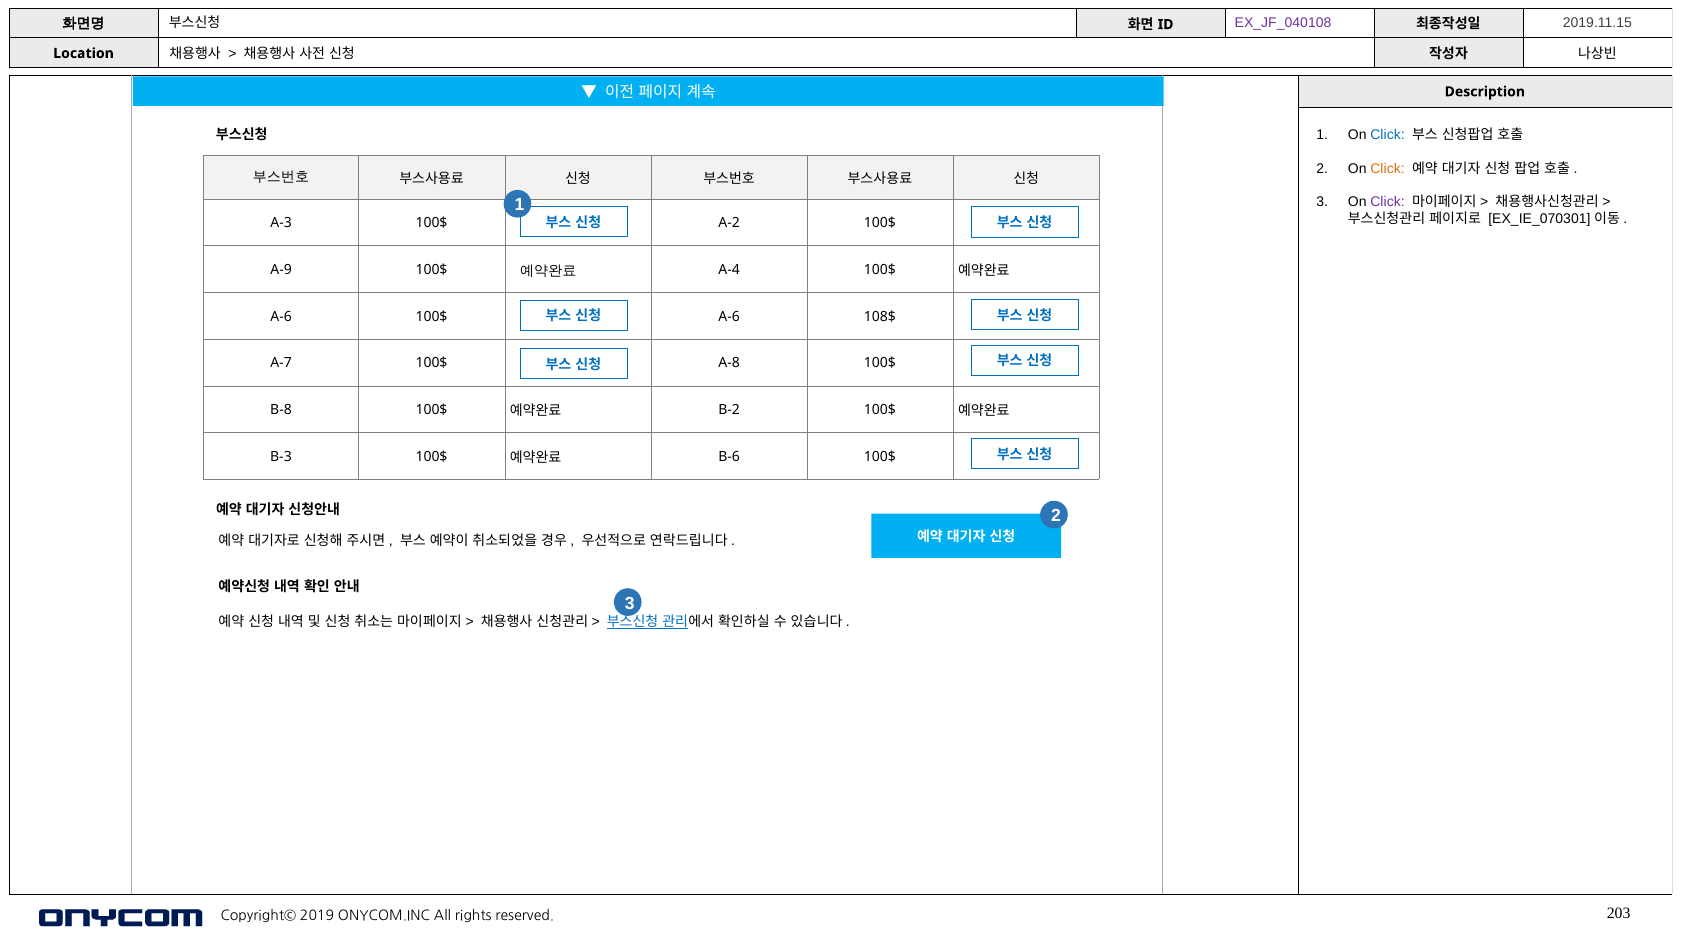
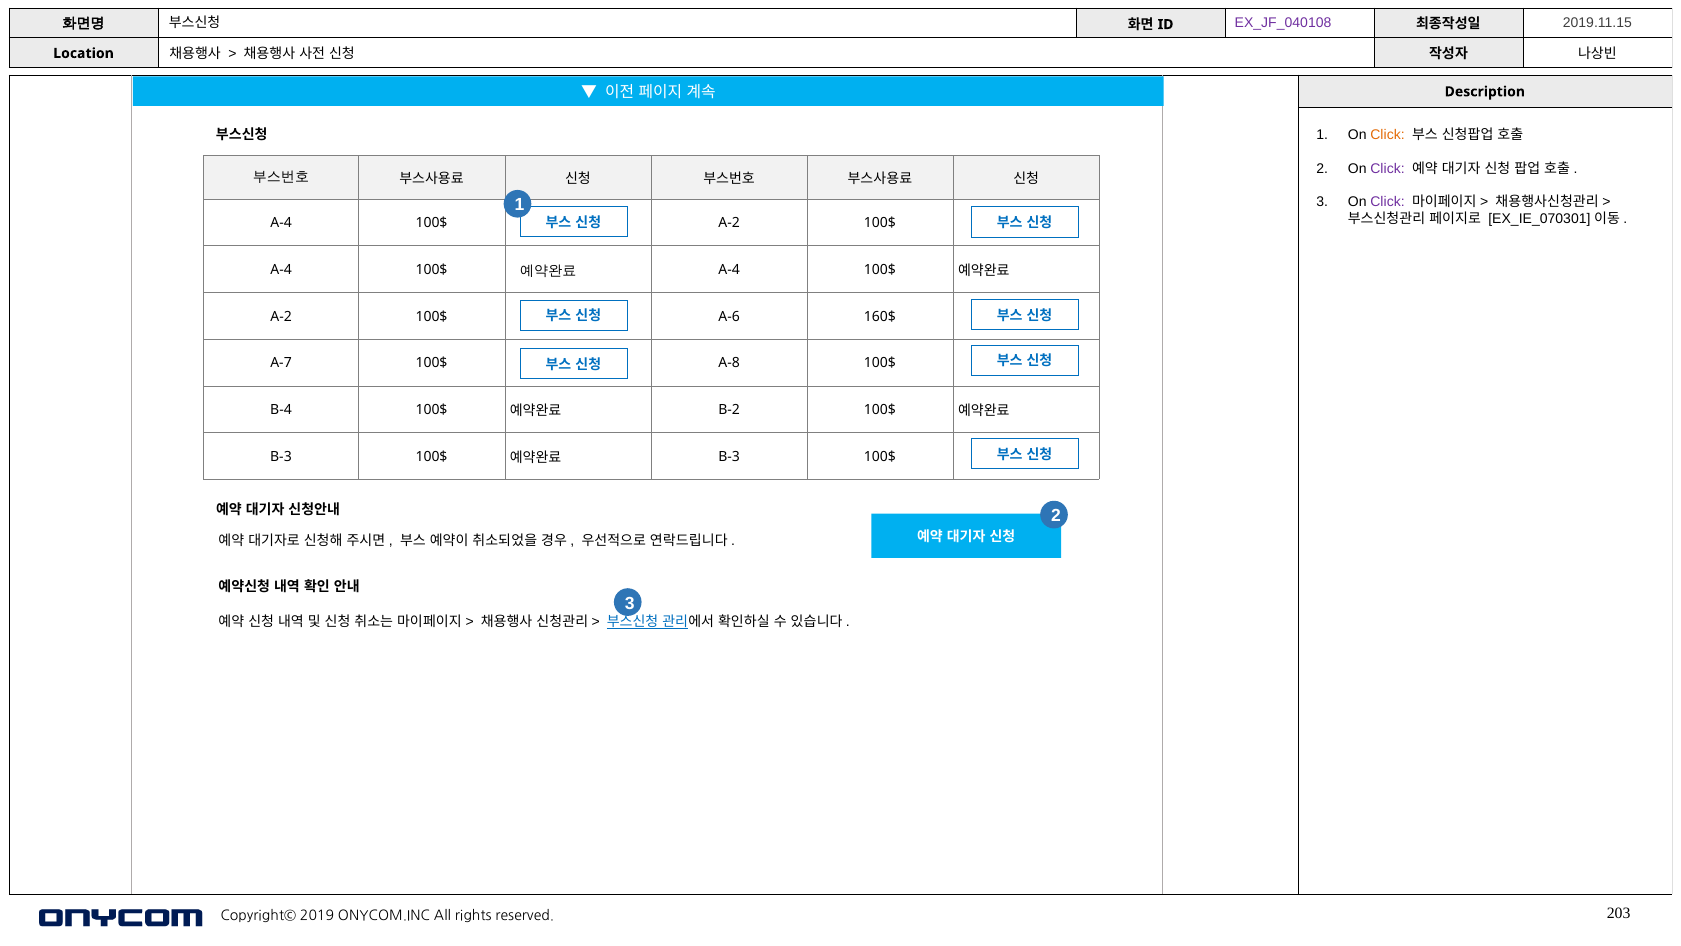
Click at (1388, 135) colour: blue -> orange
Click at (1388, 168) colour: orange -> purple
A-3 at (281, 223): A-3 -> A-4
A-9 at (281, 270): A-9 -> A-4
A-6 at (281, 316): A-6 -> A-2
108$: 108$ -> 160$
B-8: B-8 -> B-4
B-6 at (729, 456): B-6 -> B-3
